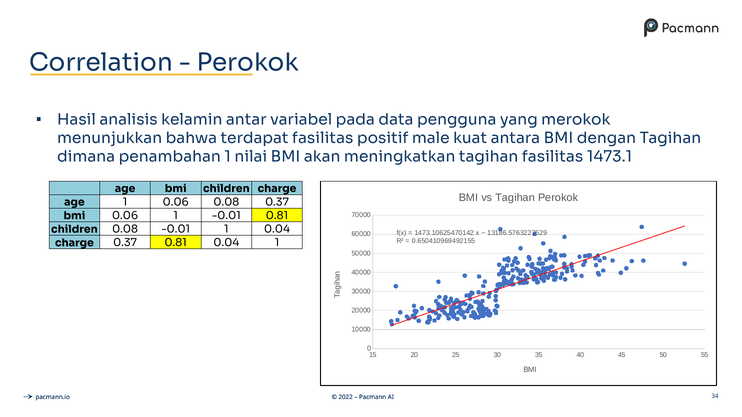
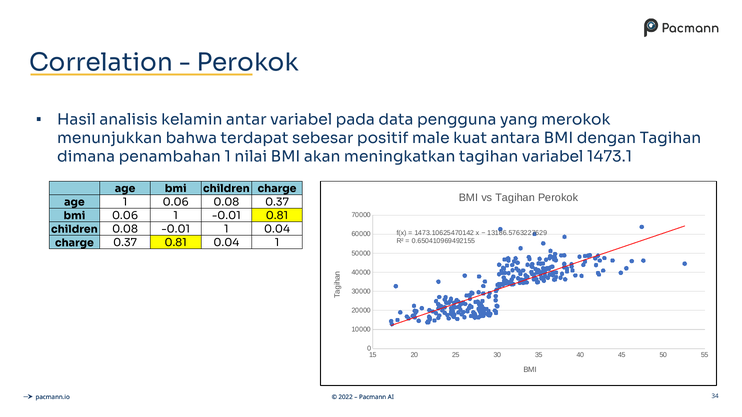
terdapat fasilitas: fasilitas -> sebesar
tagihan fasilitas: fasilitas -> variabel
